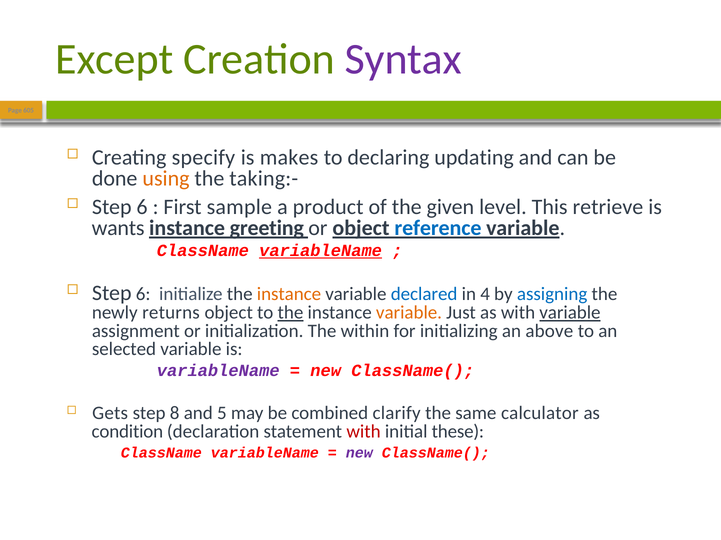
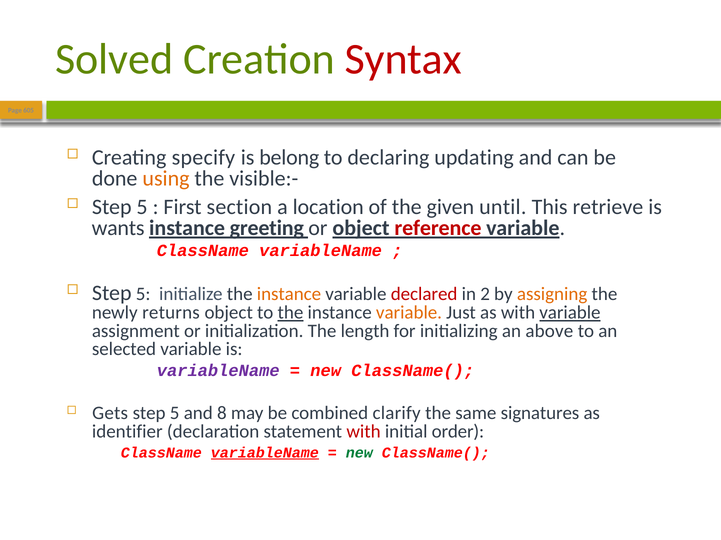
Except: Except -> Solved
Syntax colour: purple -> red
makes: makes -> belong
taking:-: taking:- -> visible:-
6 at (142, 207): 6 -> 5
sample: sample -> section
product: product -> location
level: level -> until
reference colour: blue -> red
variableName at (321, 251) underline: present -> none
6 at (143, 294): 6 -> 5
declared colour: blue -> red
4: 4 -> 2
assigning colour: blue -> orange
within: within -> length
8 at (175, 414): 8 -> 5
5: 5 -> 8
calculator: calculator -> signatures
condition: condition -> identifier
these: these -> order
variableName at (265, 453) underline: none -> present
new at (359, 453) colour: purple -> green
